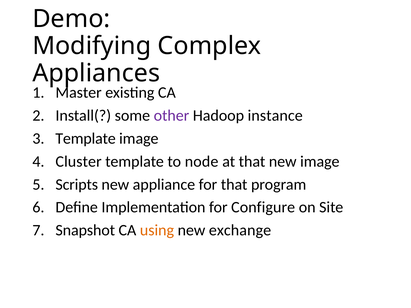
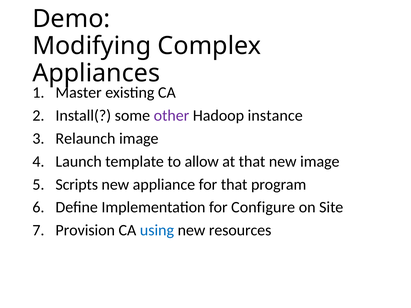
Template at (86, 139): Template -> Relaunch
Cluster: Cluster -> Launch
node: node -> allow
Snapshot: Snapshot -> Provision
using colour: orange -> blue
exchange: exchange -> resources
